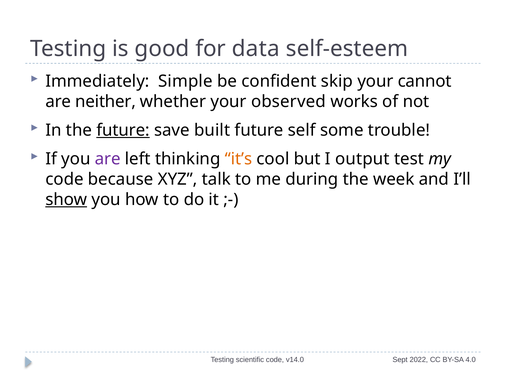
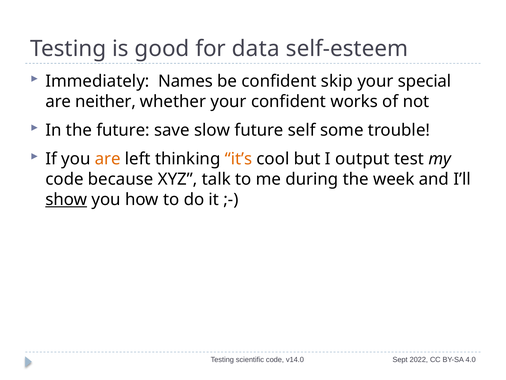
Simple: Simple -> Names
cannot: cannot -> special
your observed: observed -> confident
future at (123, 130) underline: present -> none
built: built -> slow
are at (108, 159) colour: purple -> orange
